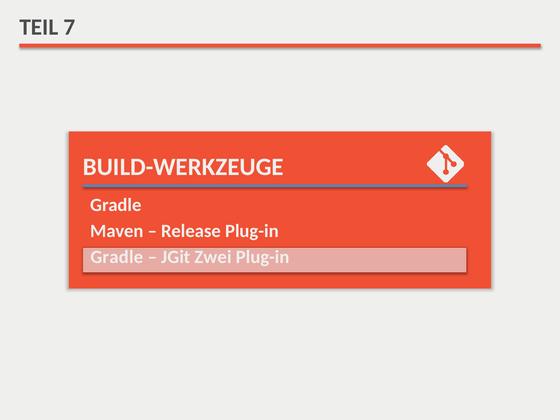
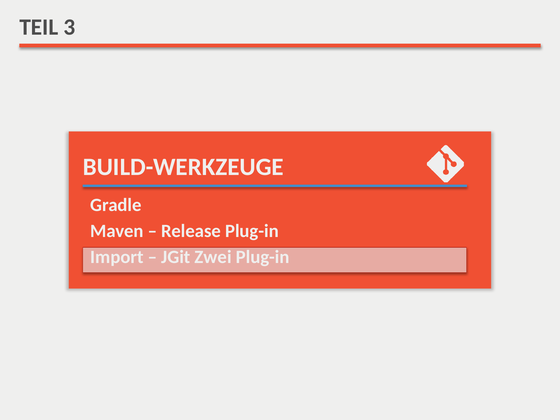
7: 7 -> 3
Gradle at (117, 257): Gradle -> Import
